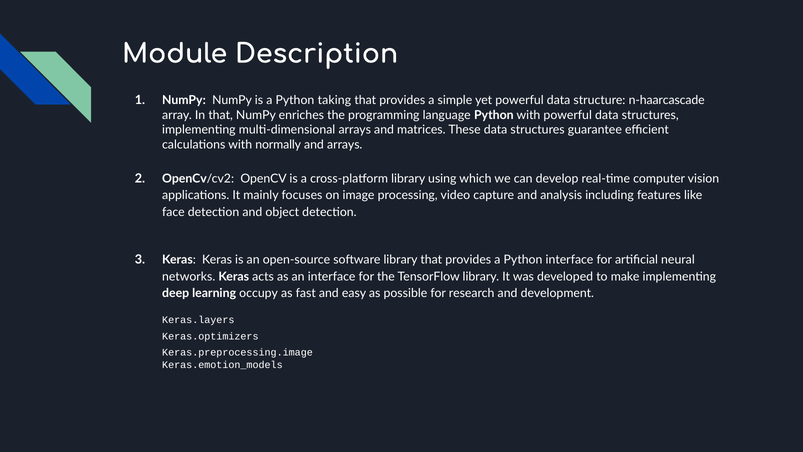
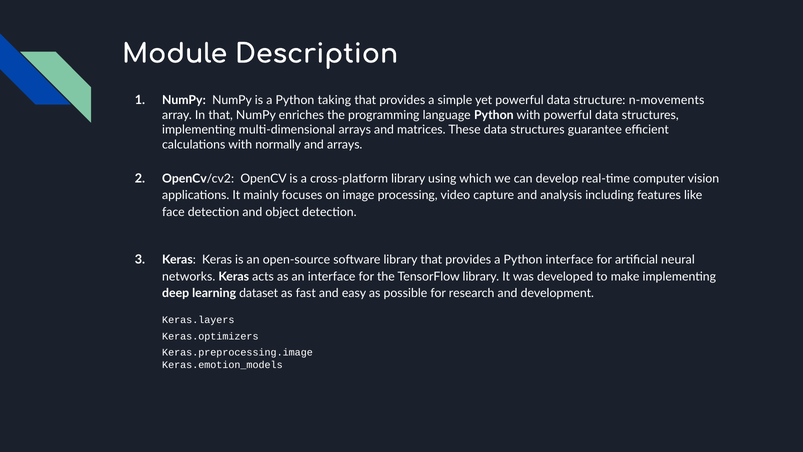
n-haarcascade: n-haarcascade -> n-movements
occupy: occupy -> dataset
